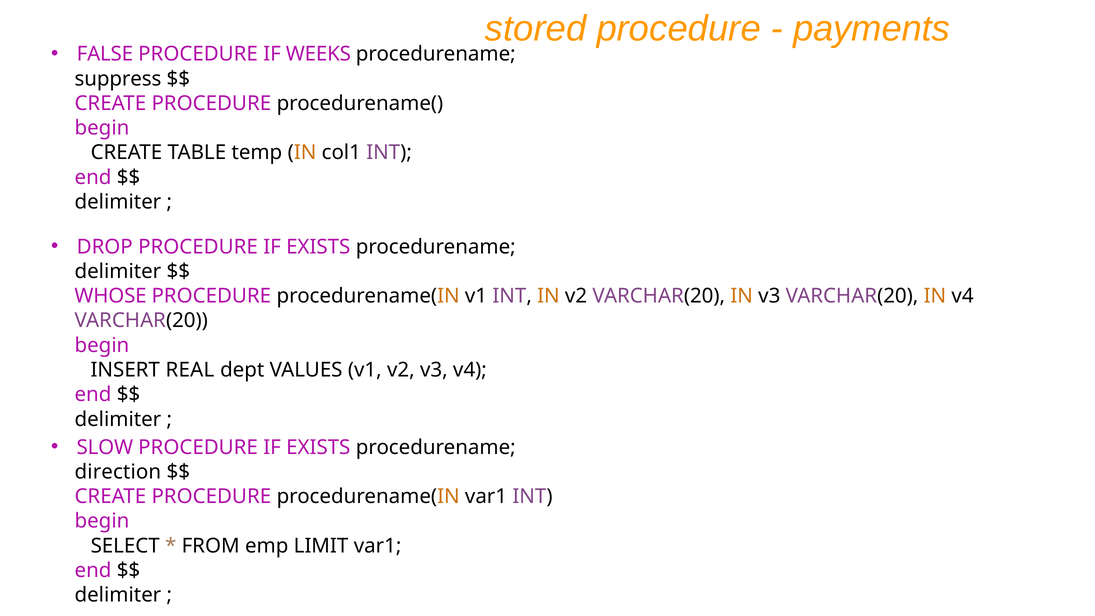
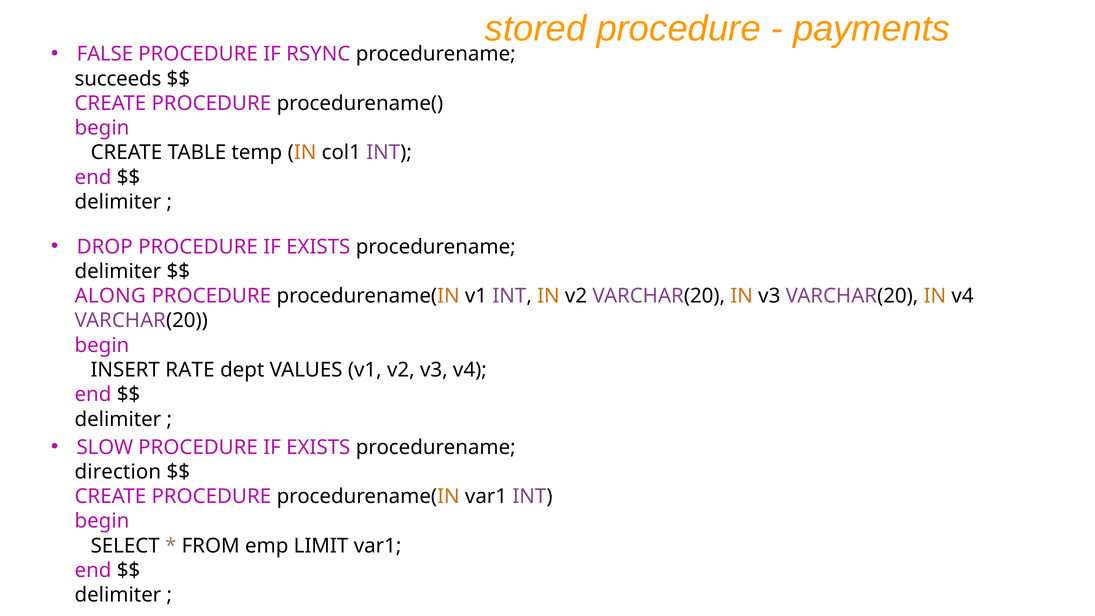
WEEKS: WEEKS -> RSYNC
suppress: suppress -> succeeds
WHOSE: WHOSE -> ALONG
REAL: REAL -> RATE
